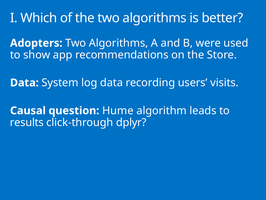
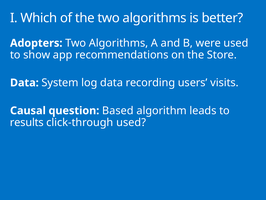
Hume: Hume -> Based
click-through dplyr: dplyr -> used
